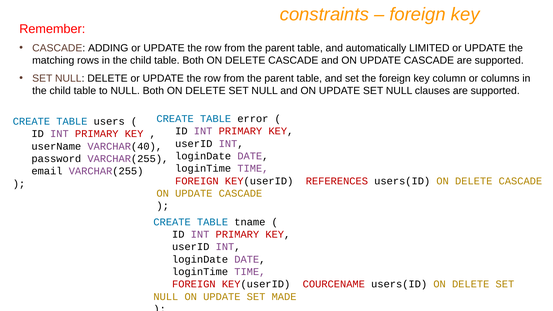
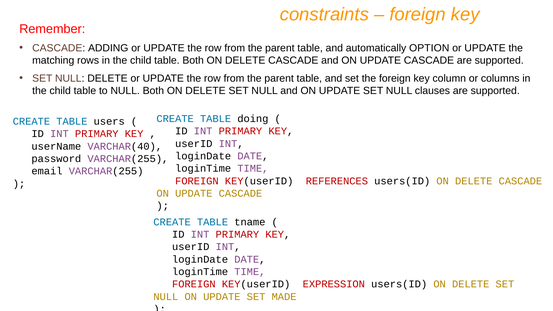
LIMITED: LIMITED -> OPTION
error: error -> doing
COURCENAME: COURCENAME -> EXPRESSION
